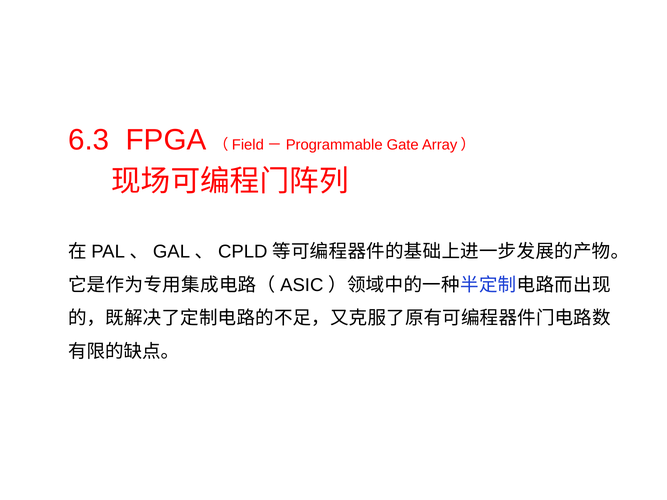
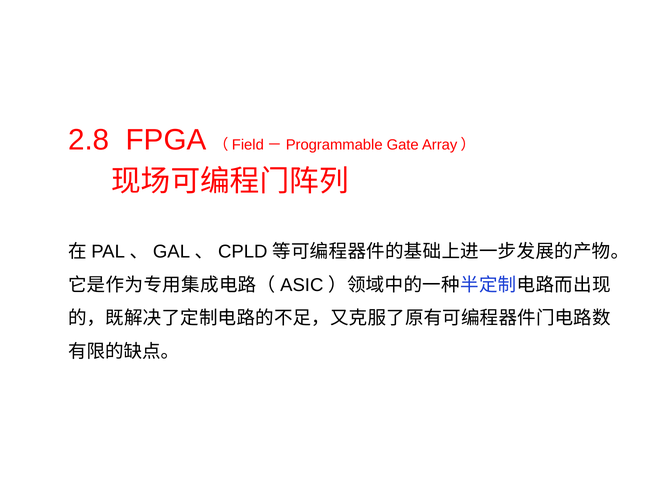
6.3: 6.3 -> 2.8
